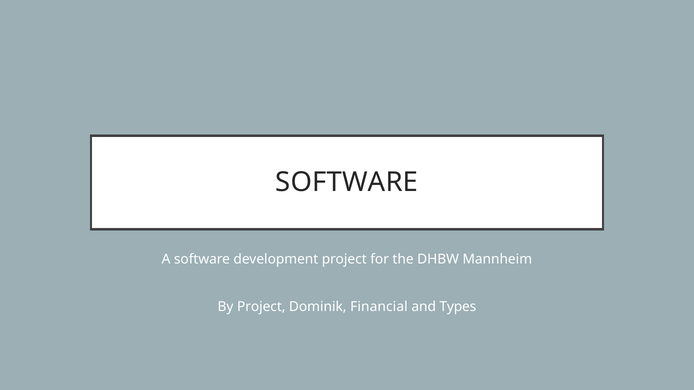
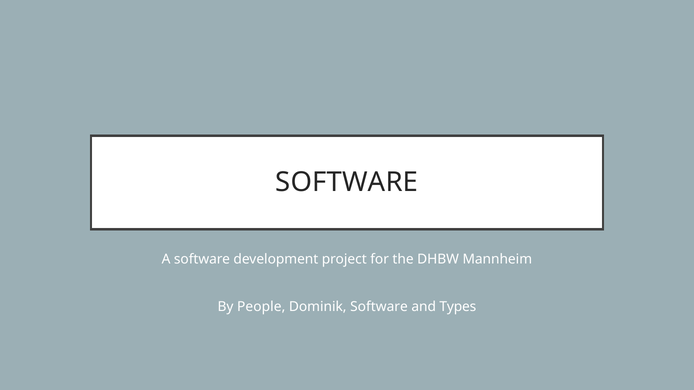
By Project: Project -> People
Dominik Financial: Financial -> Software
